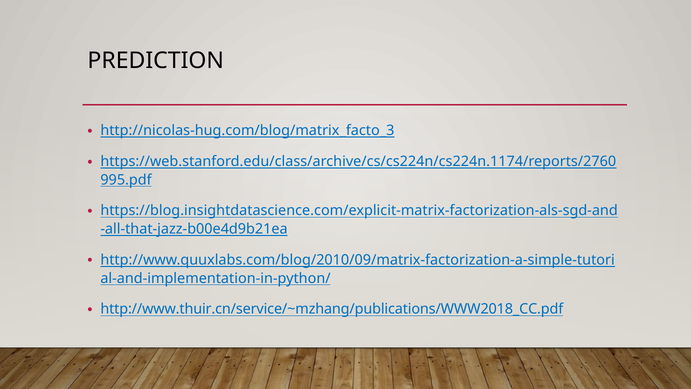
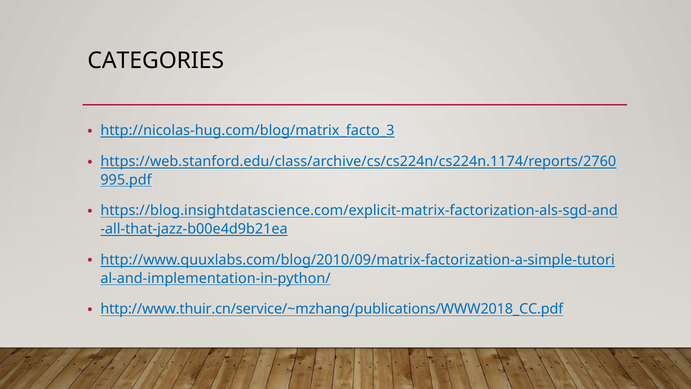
PREDICTION: PREDICTION -> CATEGORIES
